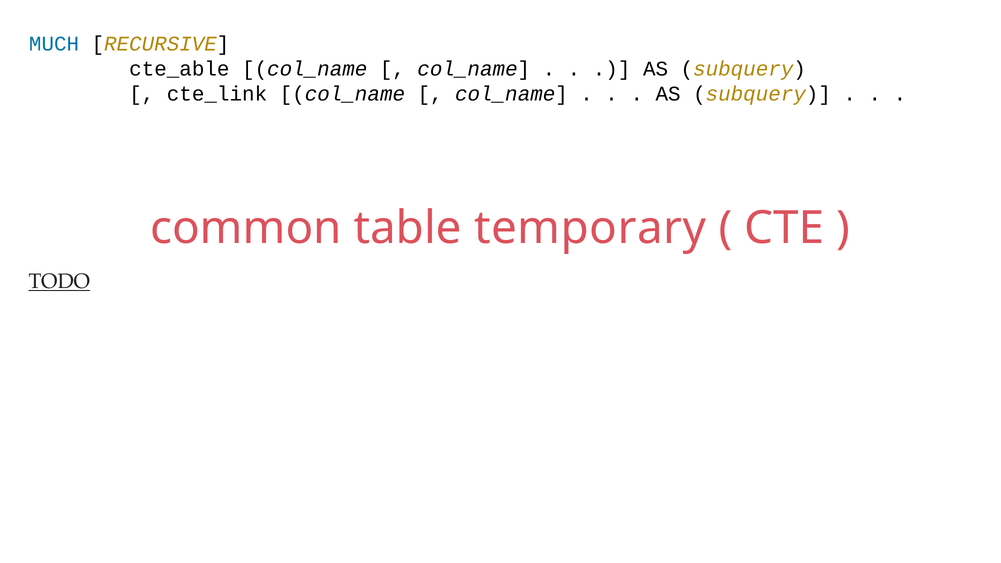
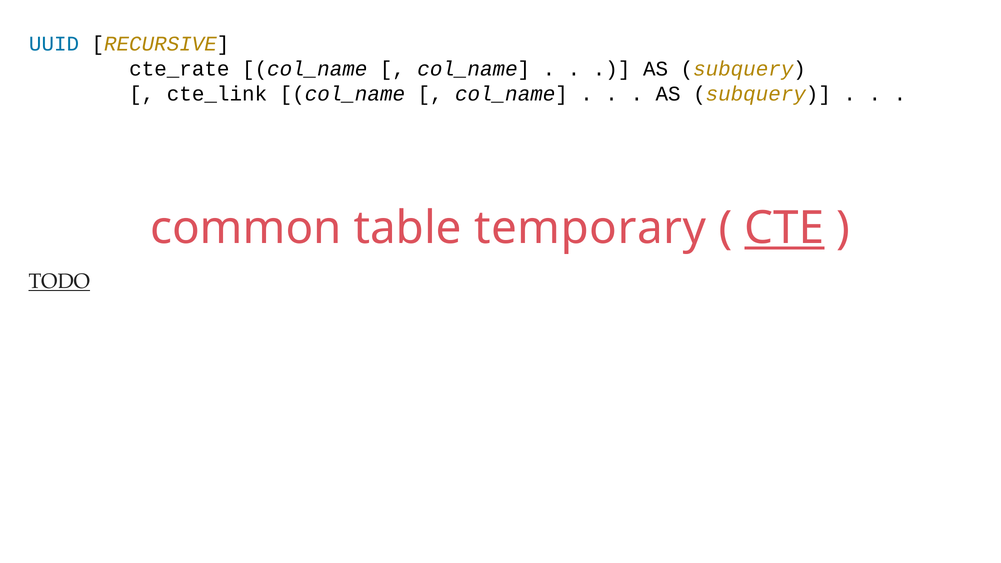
MUCH: MUCH -> UUID
cte_able: cte_able -> cte_rate
CTE underline: none -> present
